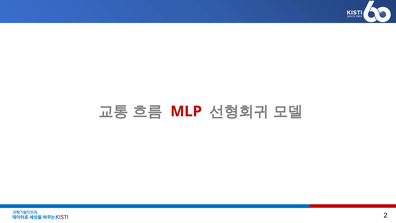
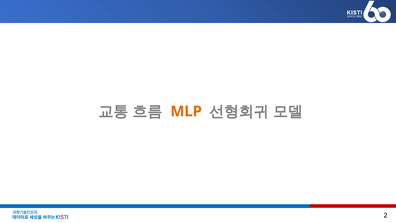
MLP colour: red -> orange
